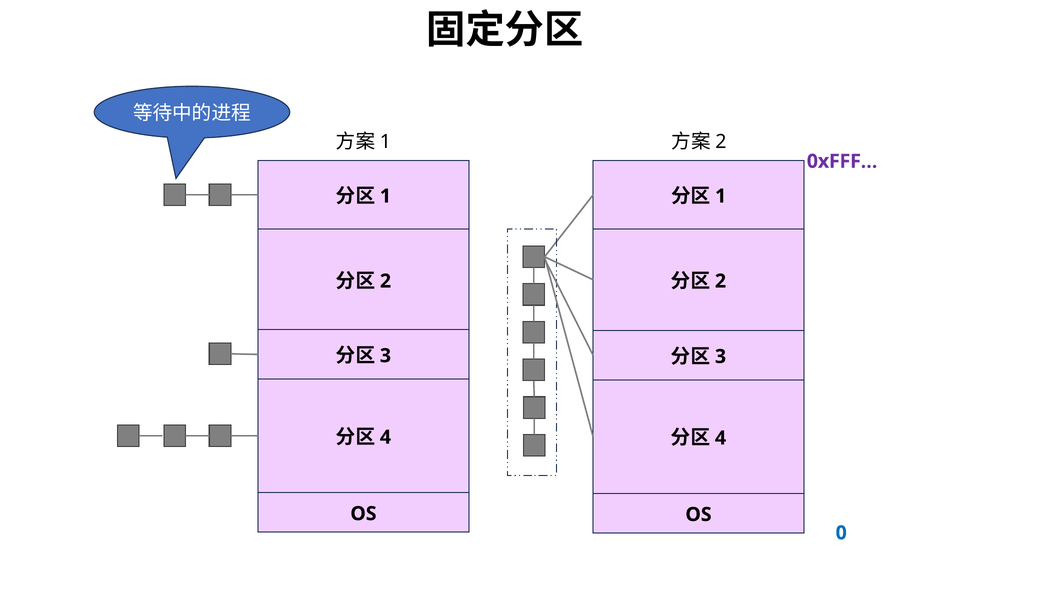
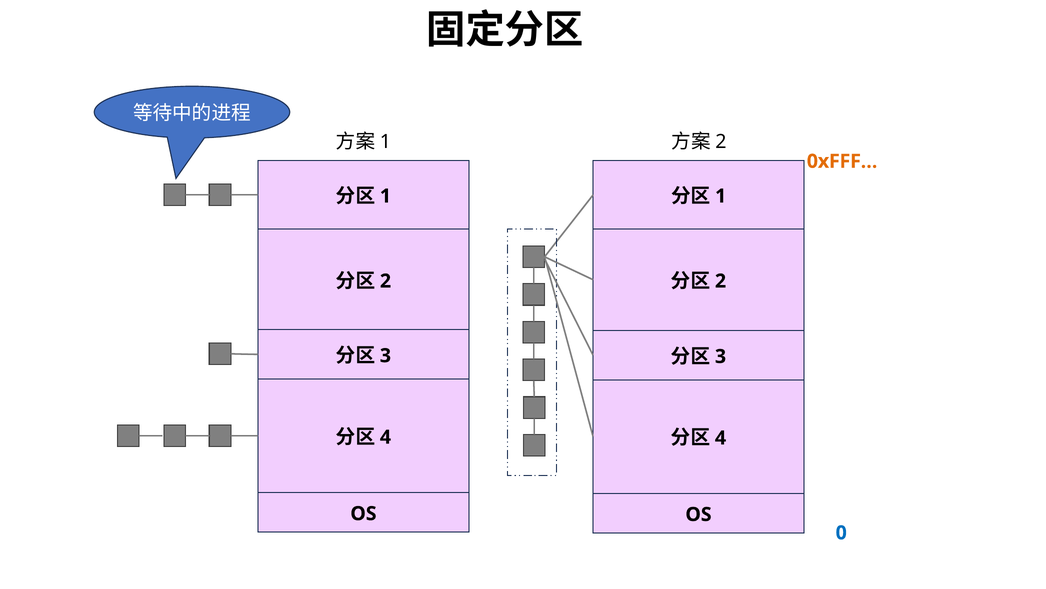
0xFFF… colour: purple -> orange
